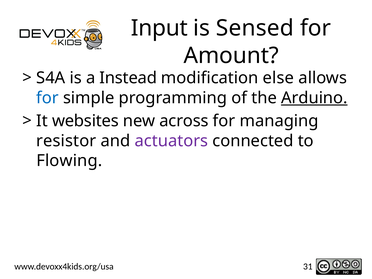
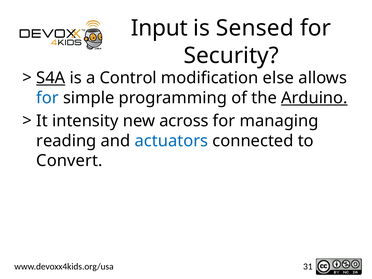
Amount: Amount -> Security
S4A underline: none -> present
Instead: Instead -> Control
websites: websites -> intensity
resistor: resistor -> reading
actuators colour: purple -> blue
Flowing: Flowing -> Convert
